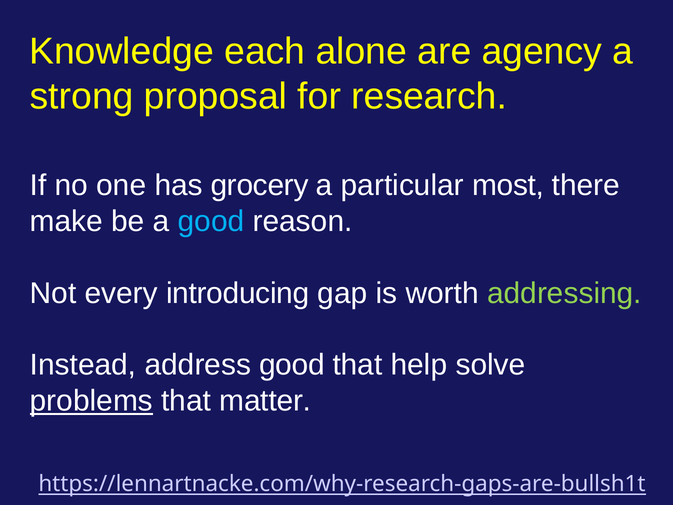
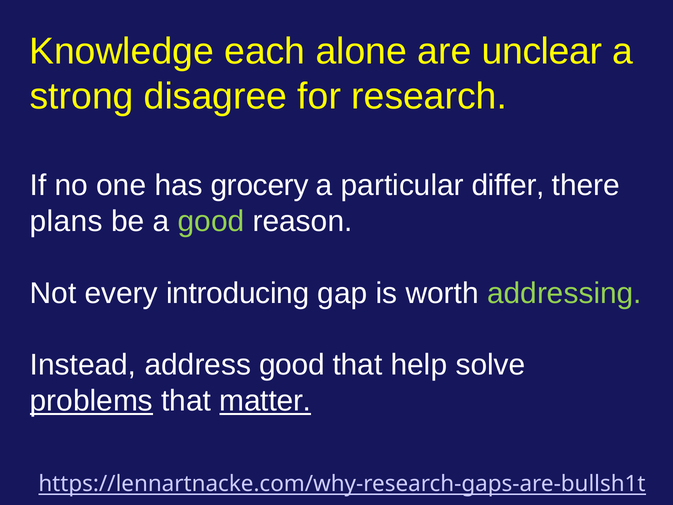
agency: agency -> unclear
proposal: proposal -> disagree
most: most -> differ
make: make -> plans
good at (211, 221) colour: light blue -> light green
matter underline: none -> present
